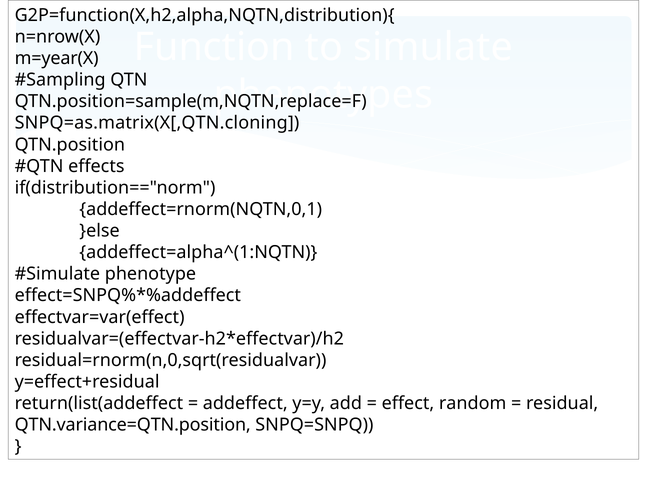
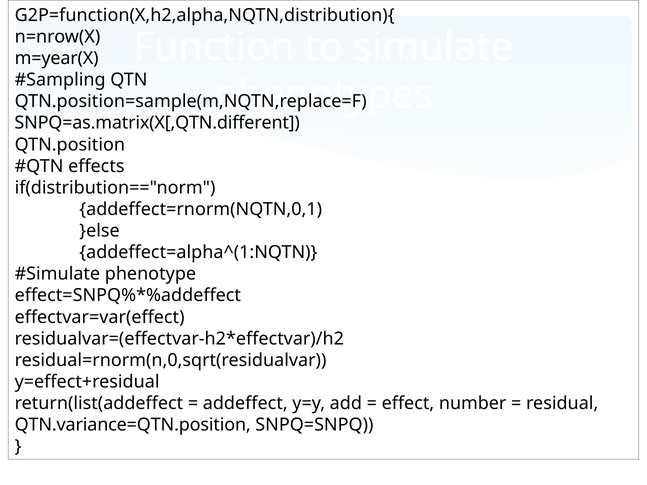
SNPQ=as.matrix(X[,QTN.cloning: SNPQ=as.matrix(X[,QTN.cloning -> SNPQ=as.matrix(X[,QTN.different
random: random -> number
